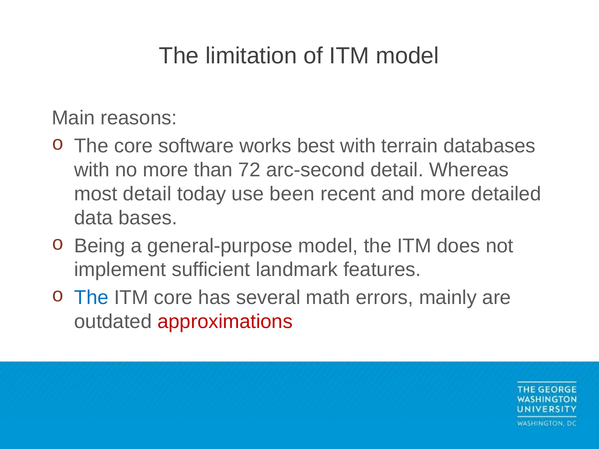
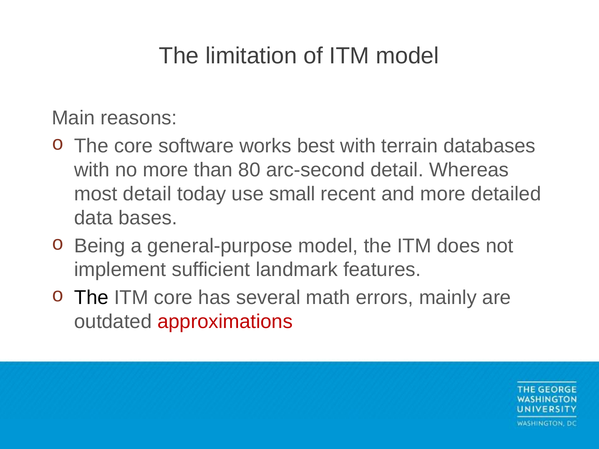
72: 72 -> 80
been: been -> small
The at (91, 298) colour: blue -> black
